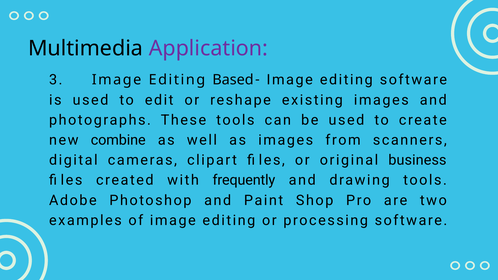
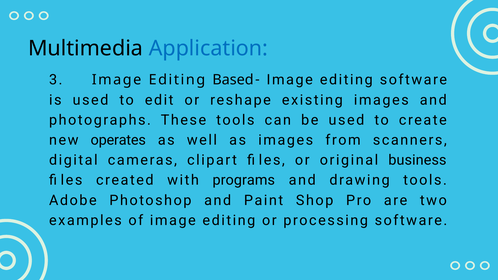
Application colour: purple -> blue
combine: combine -> operates
frequently: frequently -> programs
